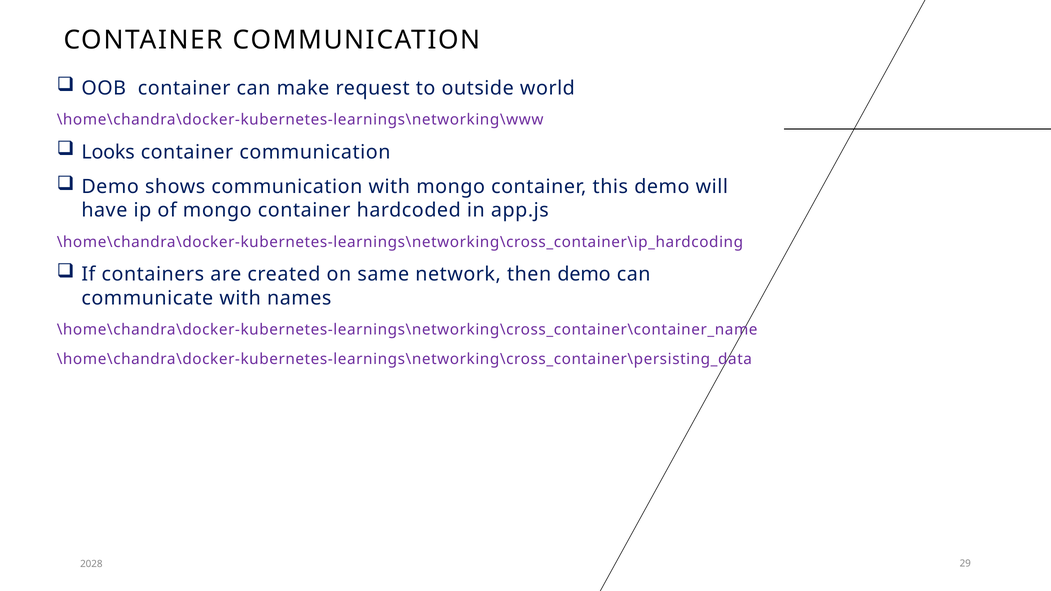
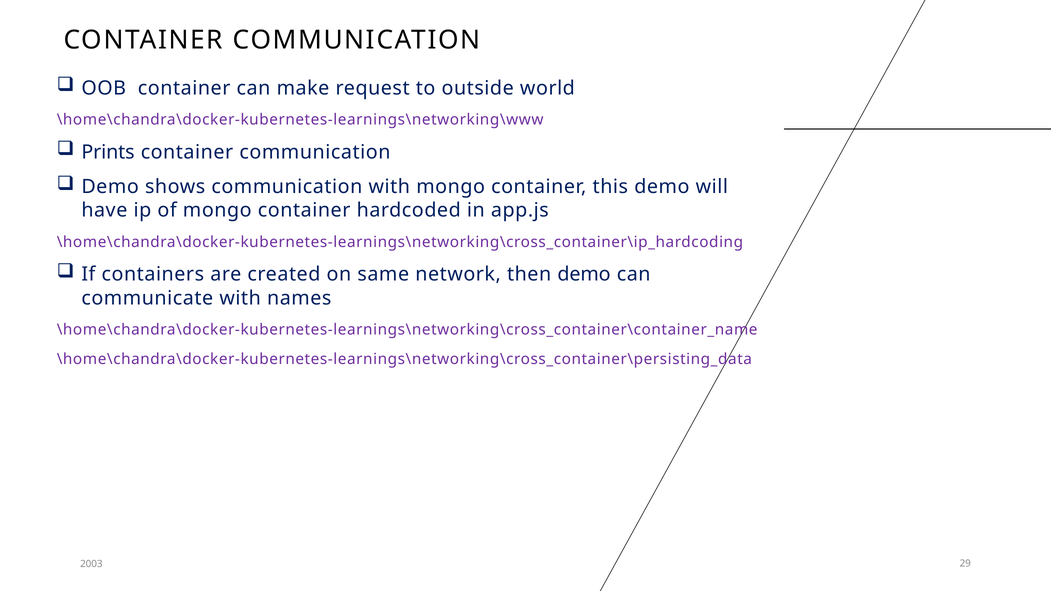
Looks: Looks -> Prints
2028: 2028 -> 2003
